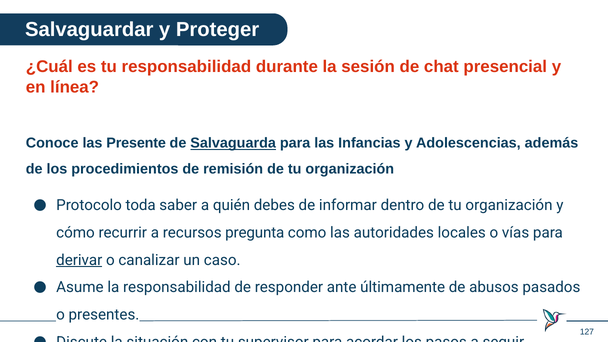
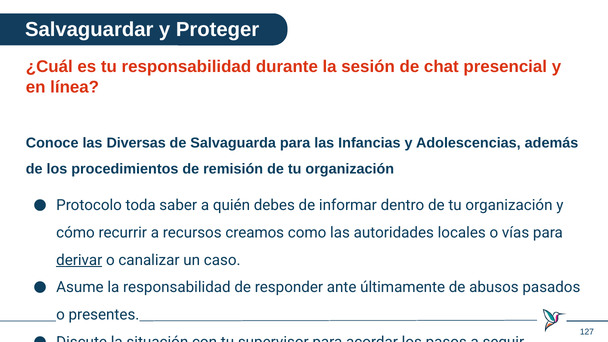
Presente: Presente -> Diversas
Salvaguarda underline: present -> none
pregunta: pregunta -> creamos
